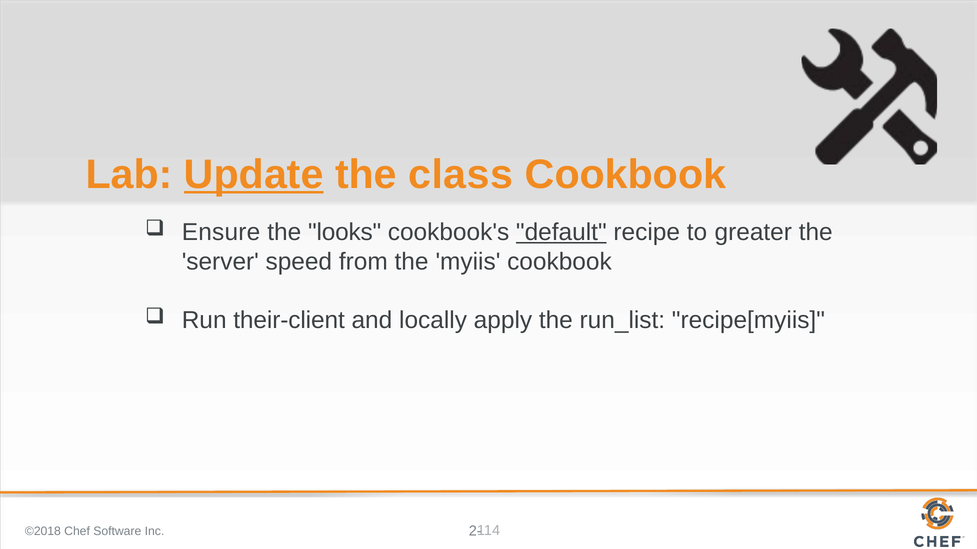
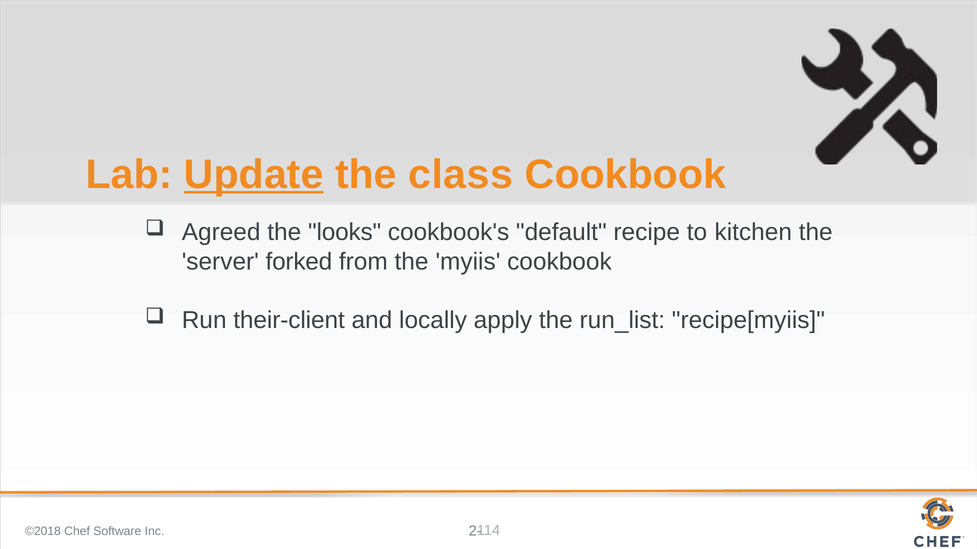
Ensure: Ensure -> Agreed
default underline: present -> none
greater: greater -> kitchen
speed: speed -> forked
